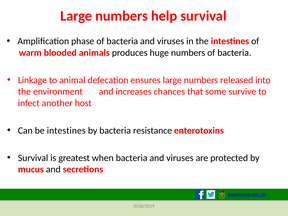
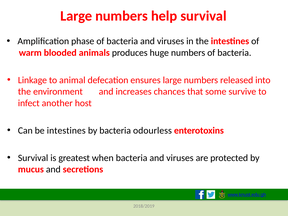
resistance: resistance -> odourless
